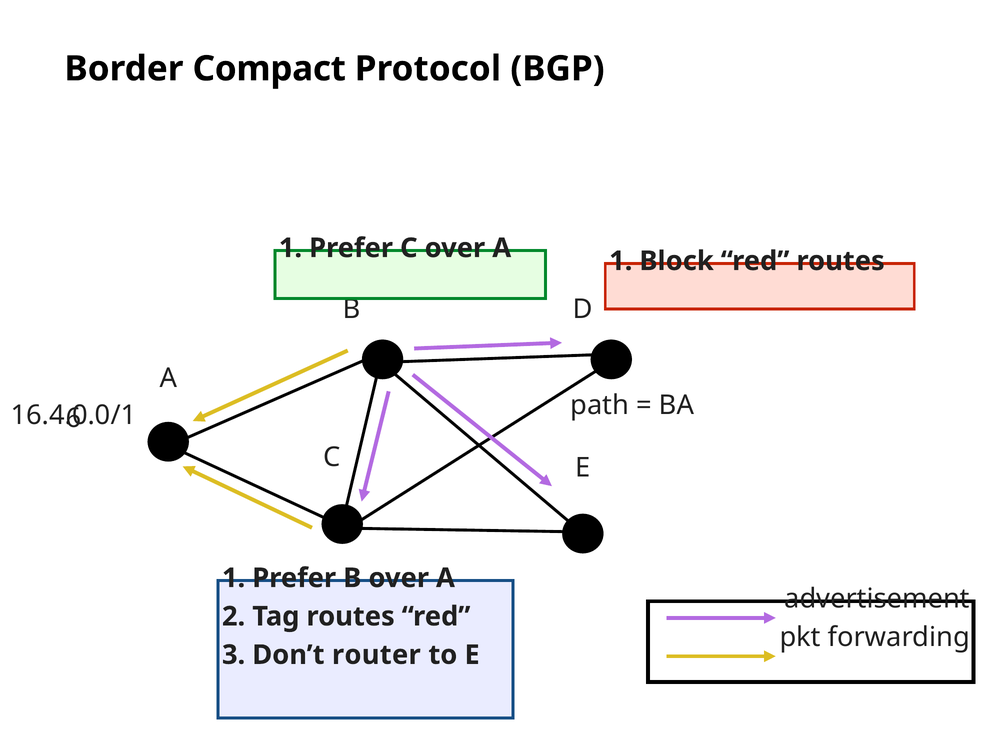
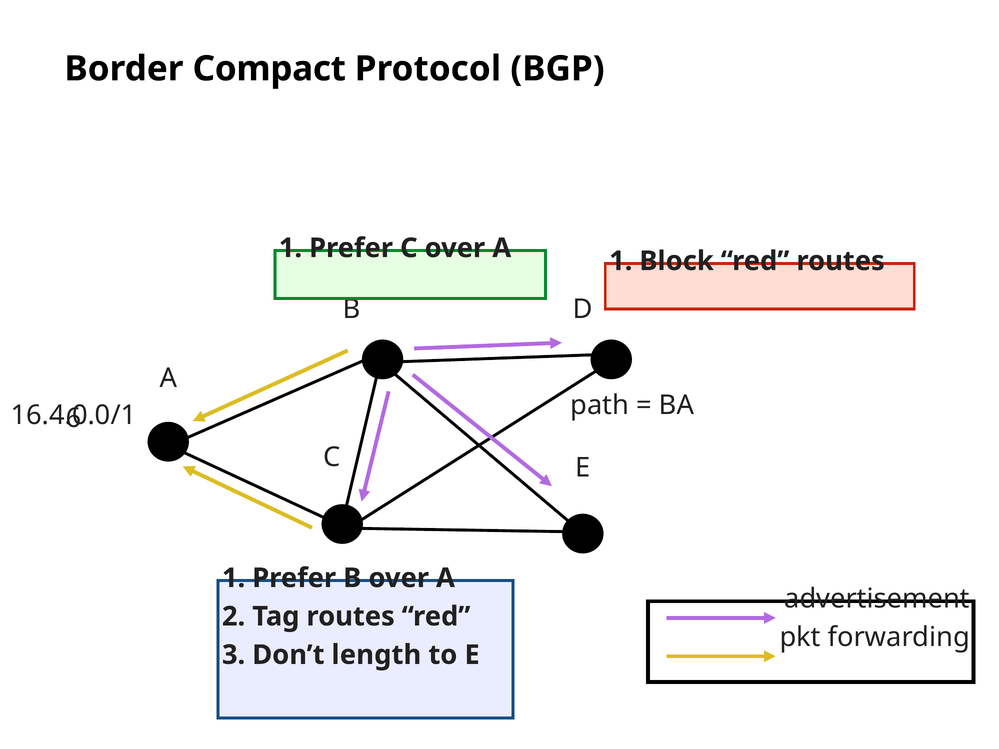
router: router -> length
